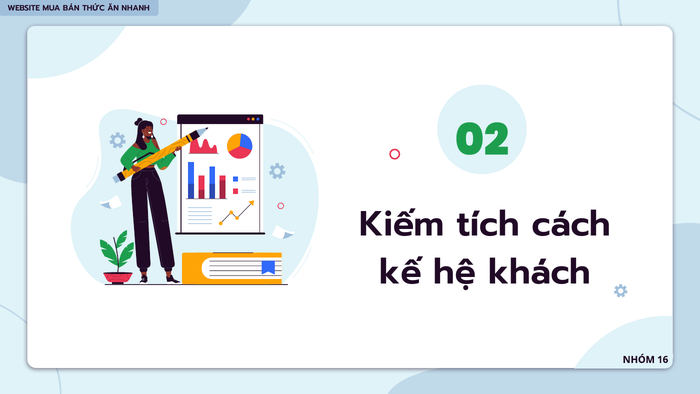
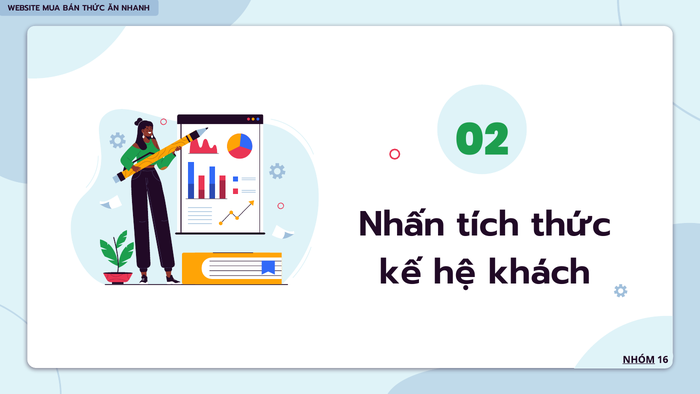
Kiếm: Kiếm -> Nhấn
tích cách: cách -> thức
NHÓM underline: none -> present
